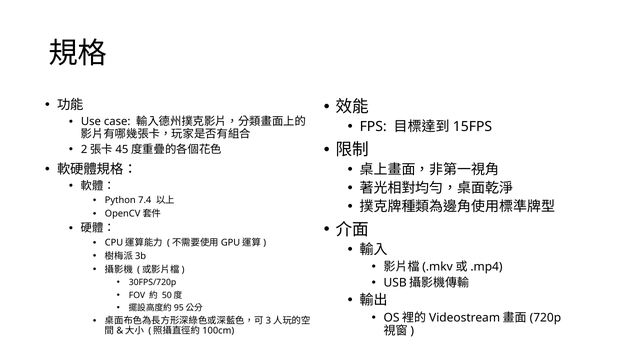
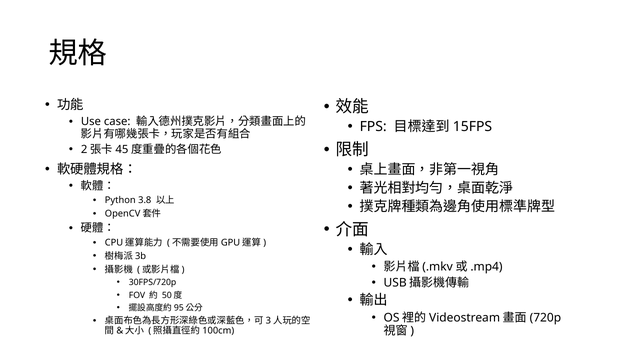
7.4: 7.4 -> 3.8
